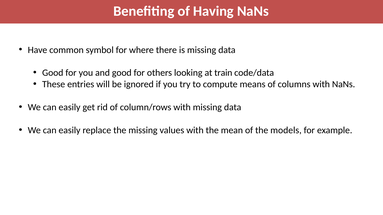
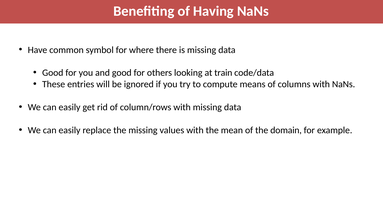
models: models -> domain
